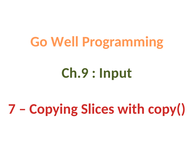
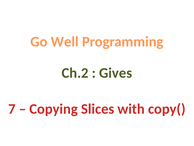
Ch.9: Ch.9 -> Ch.2
Input: Input -> Gives
